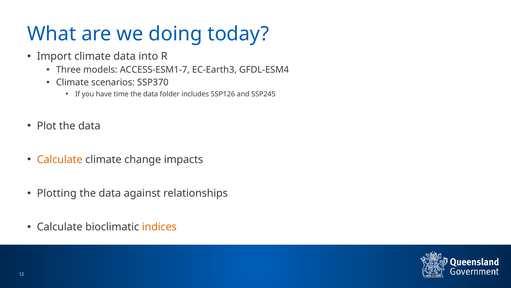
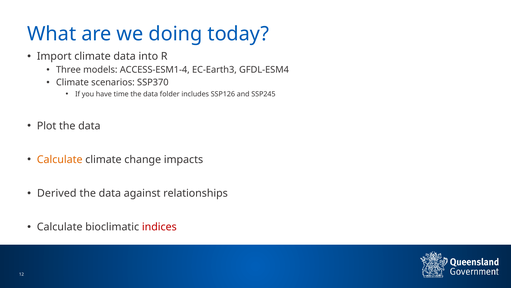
ACCESS-ESM1-7: ACCESS-ESM1-7 -> ACCESS-ESM1-4
Plotting: Plotting -> Derived
indices colour: orange -> red
